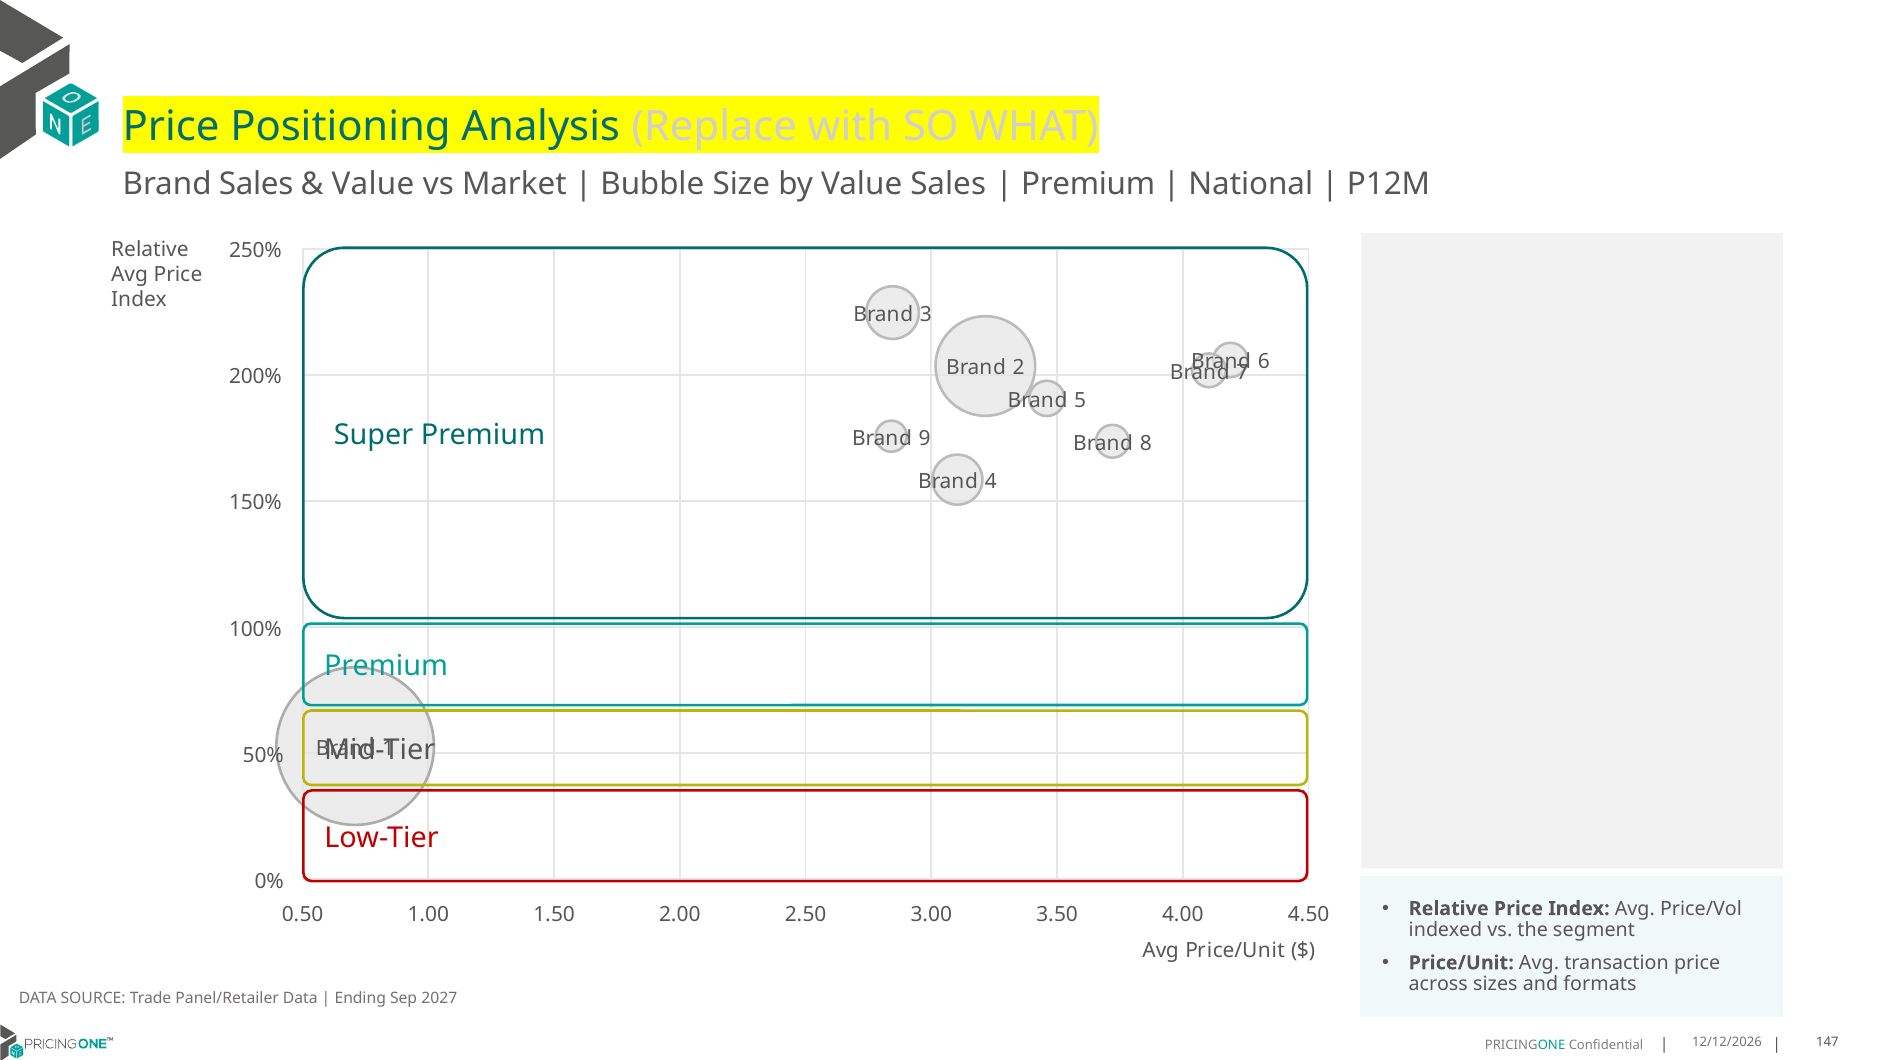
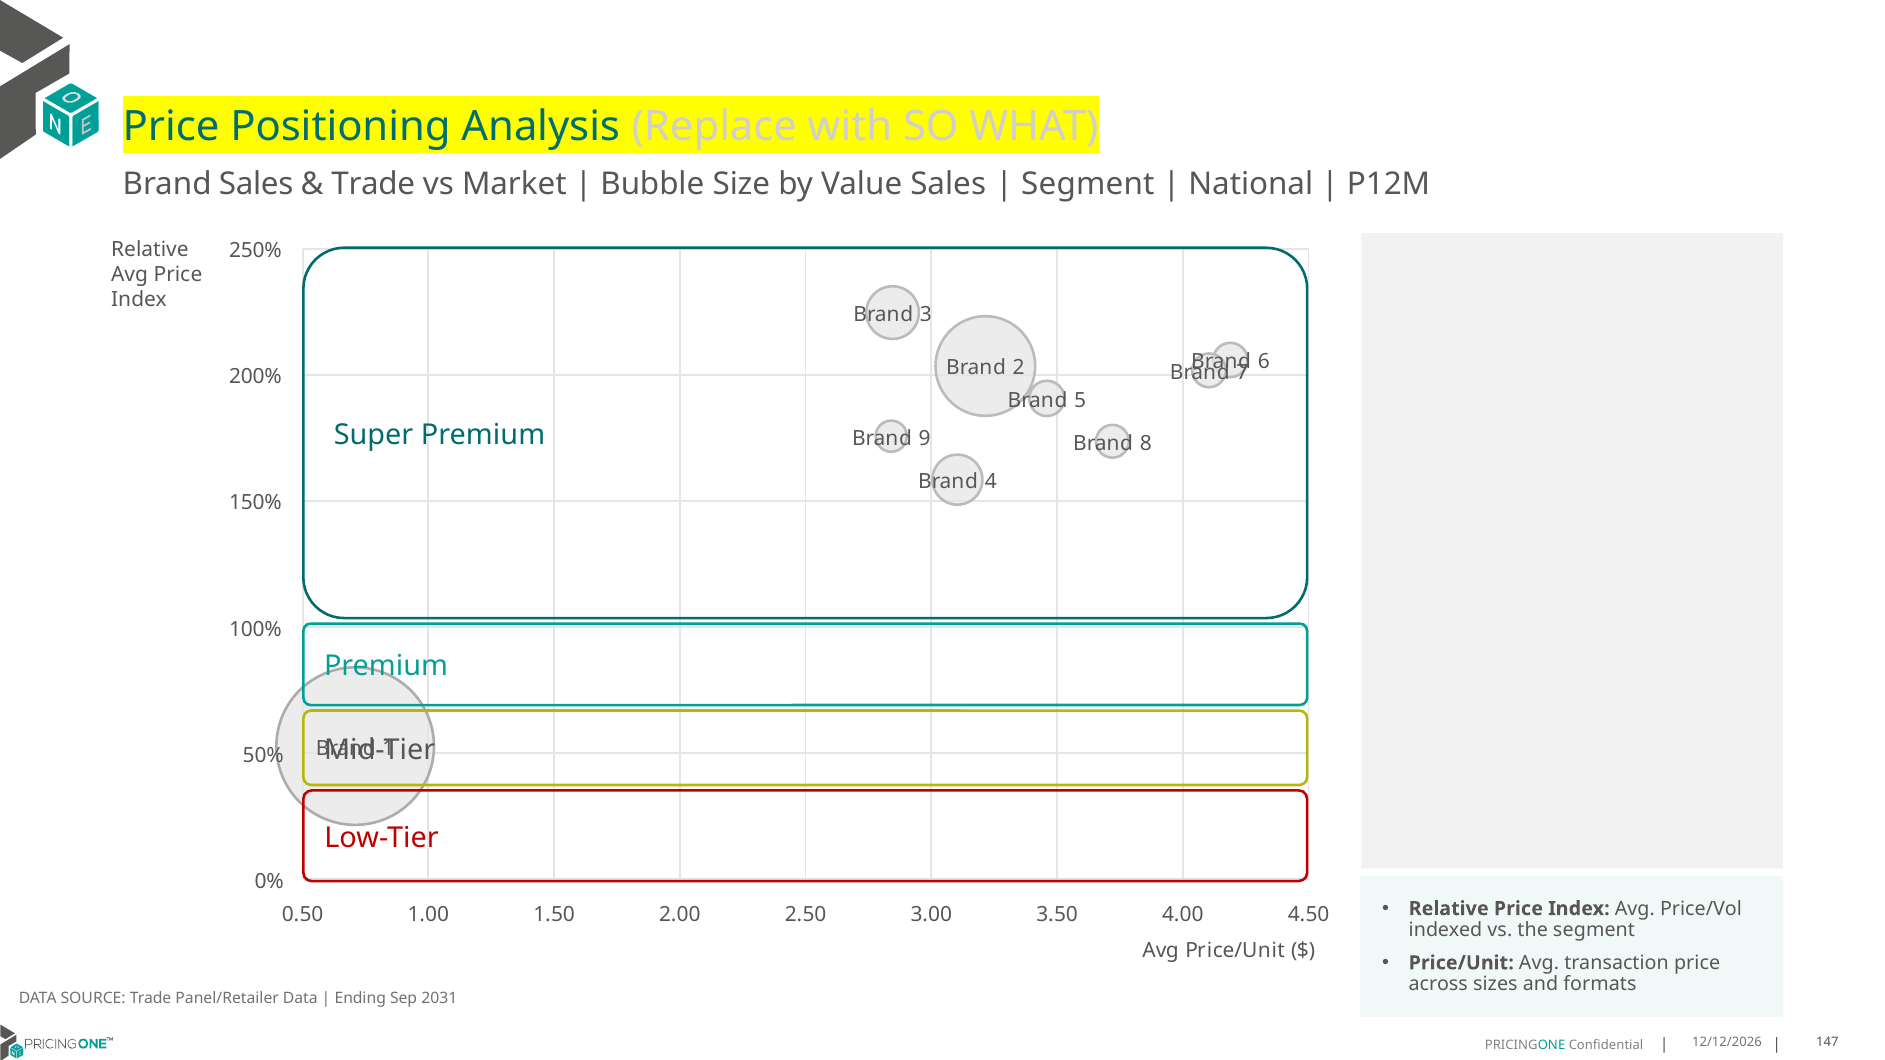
Value at (373, 184): Value -> Trade
Premium at (1088, 184): Premium -> Segment
2027: 2027 -> 2031
